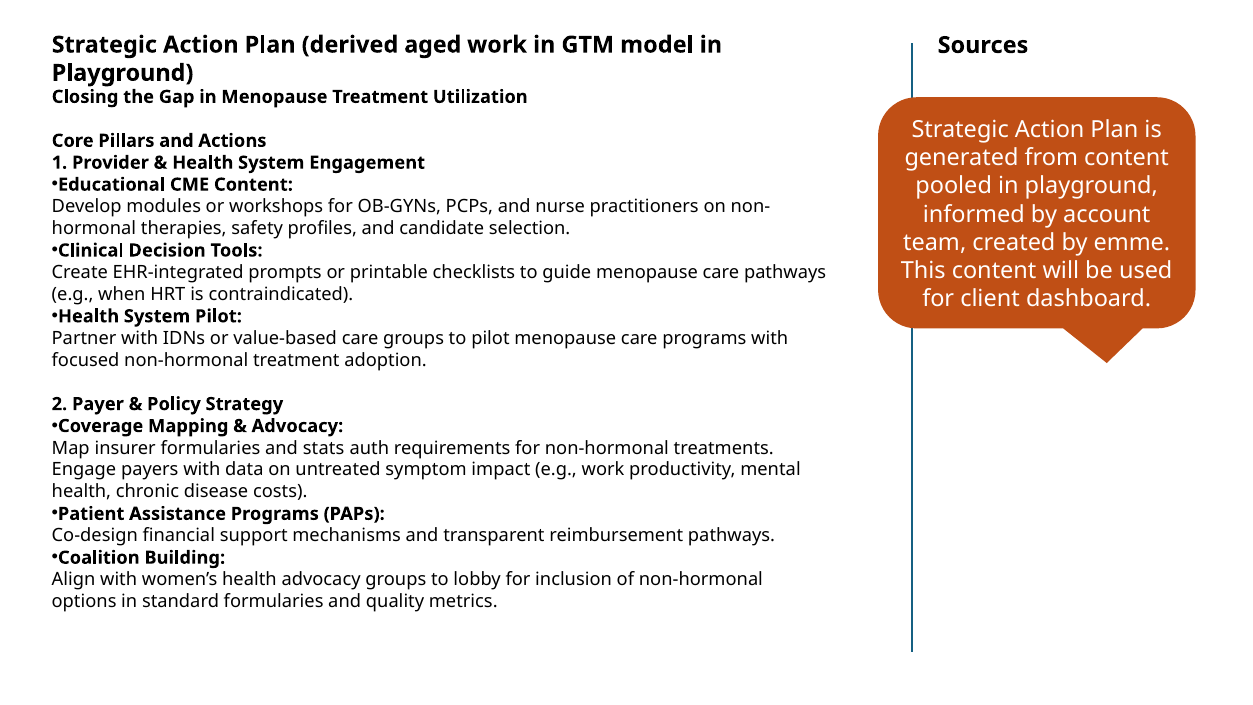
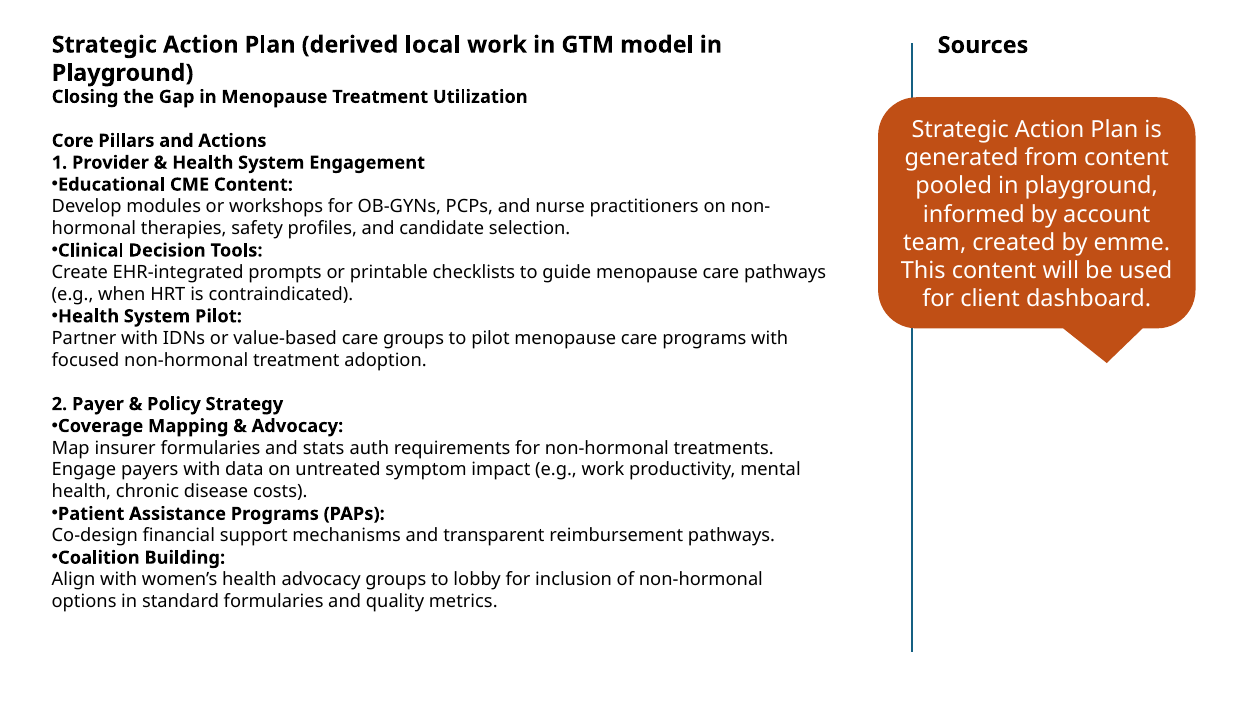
aged: aged -> local
